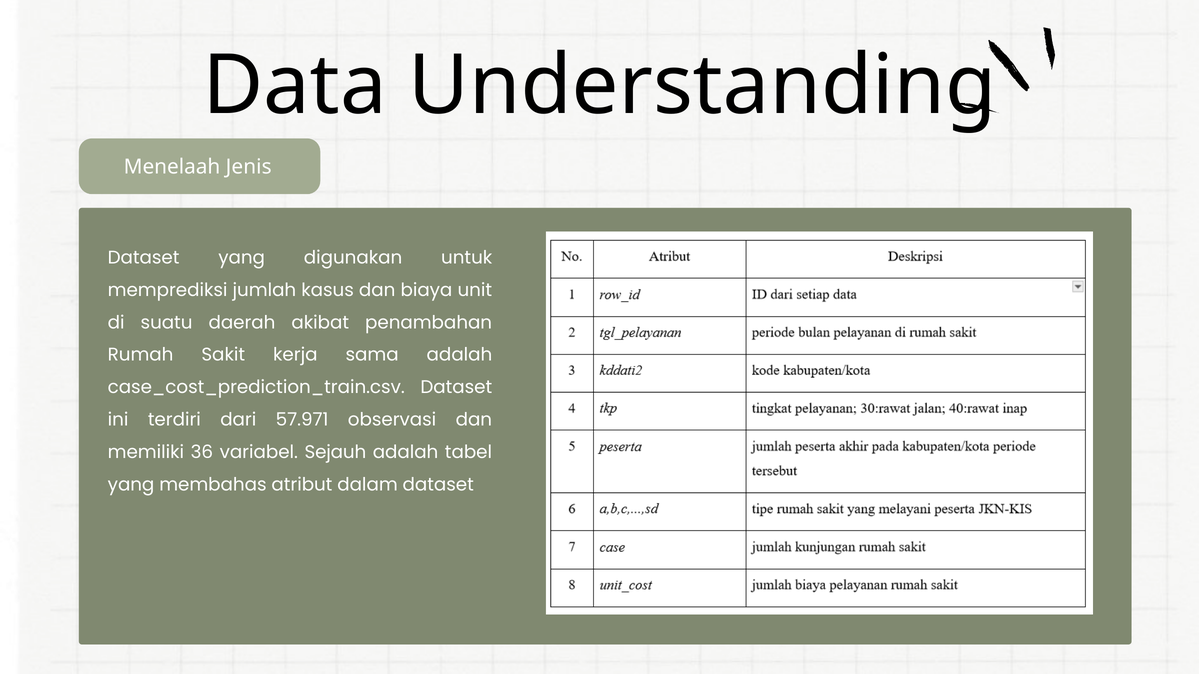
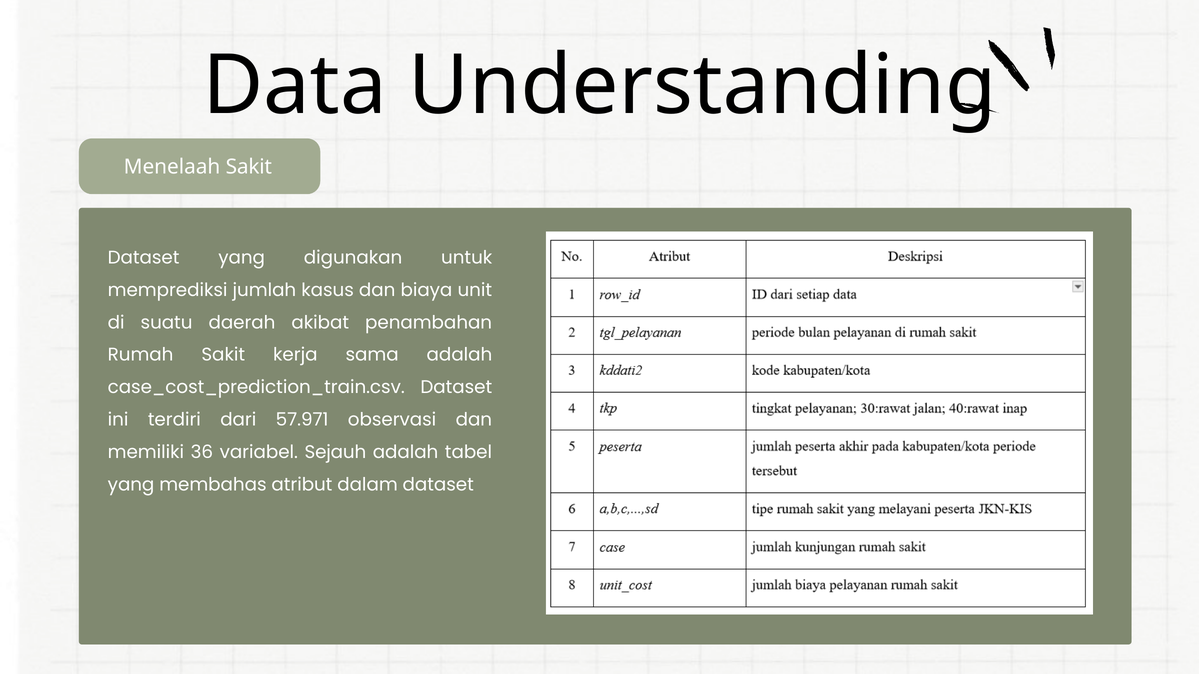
Menelaah Jenis: Jenis -> Sakit
